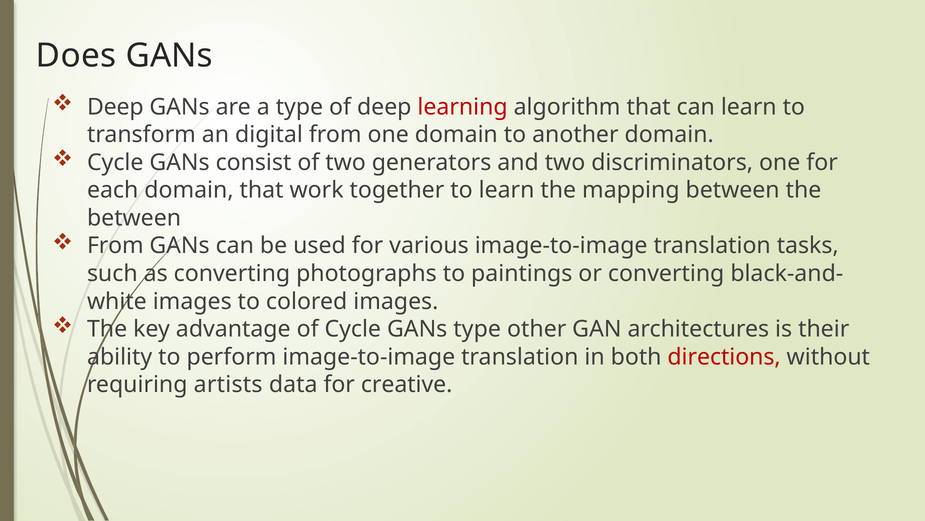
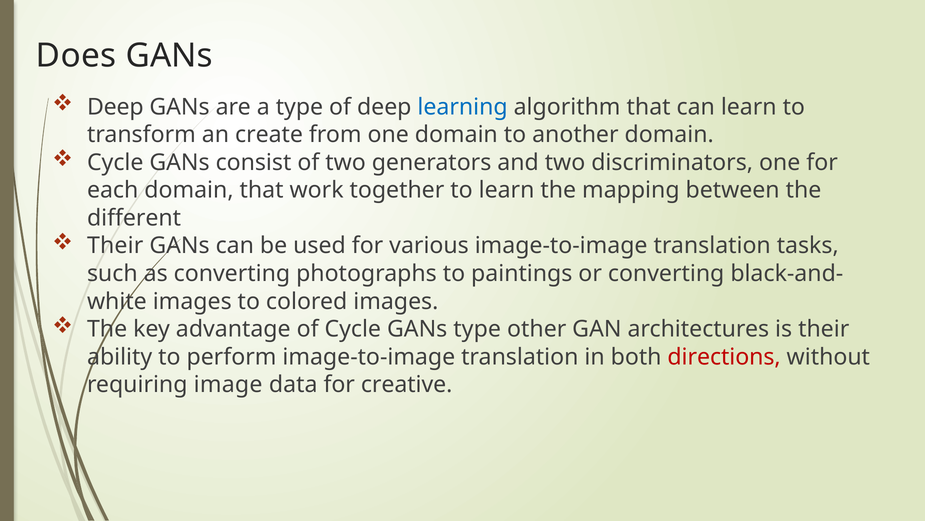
learning colour: red -> blue
digital: digital -> create
between at (134, 218): between -> different
From at (115, 246): From -> Their
artists: artists -> image
